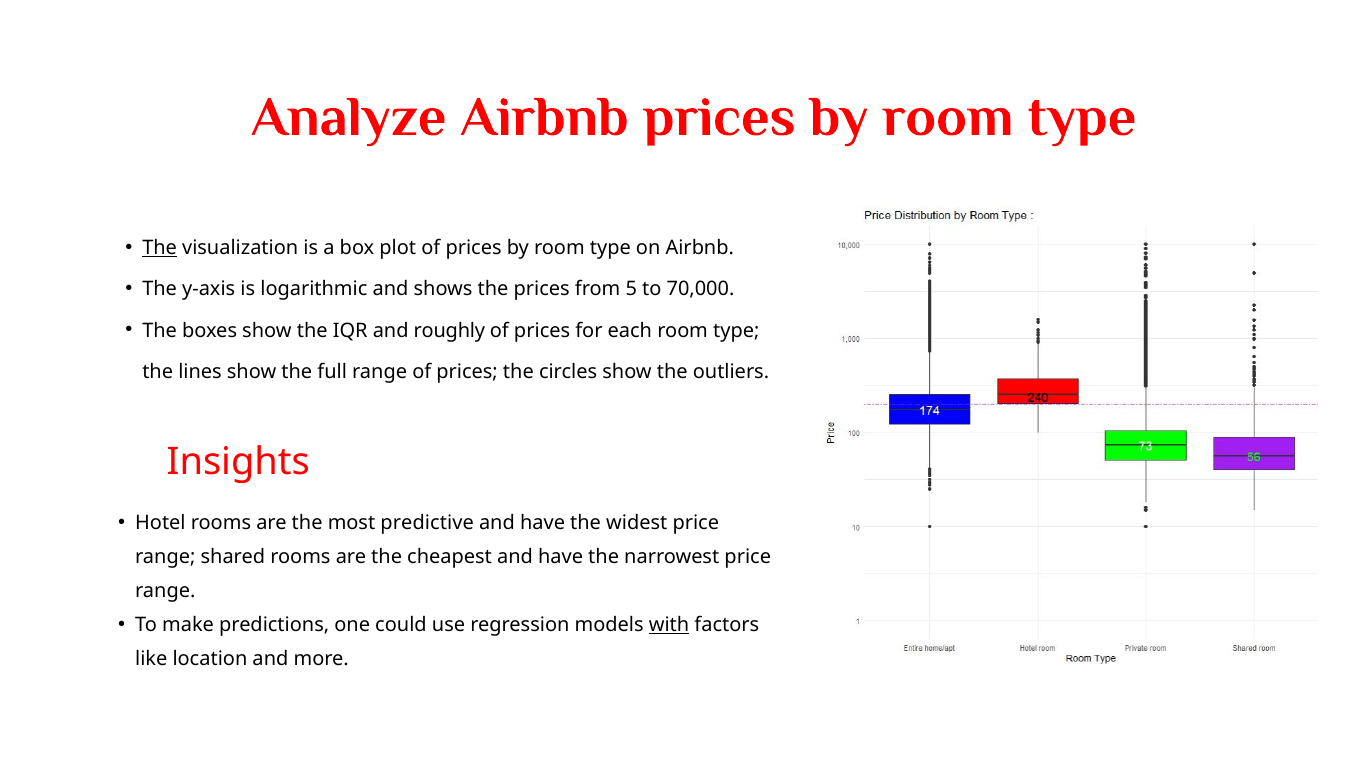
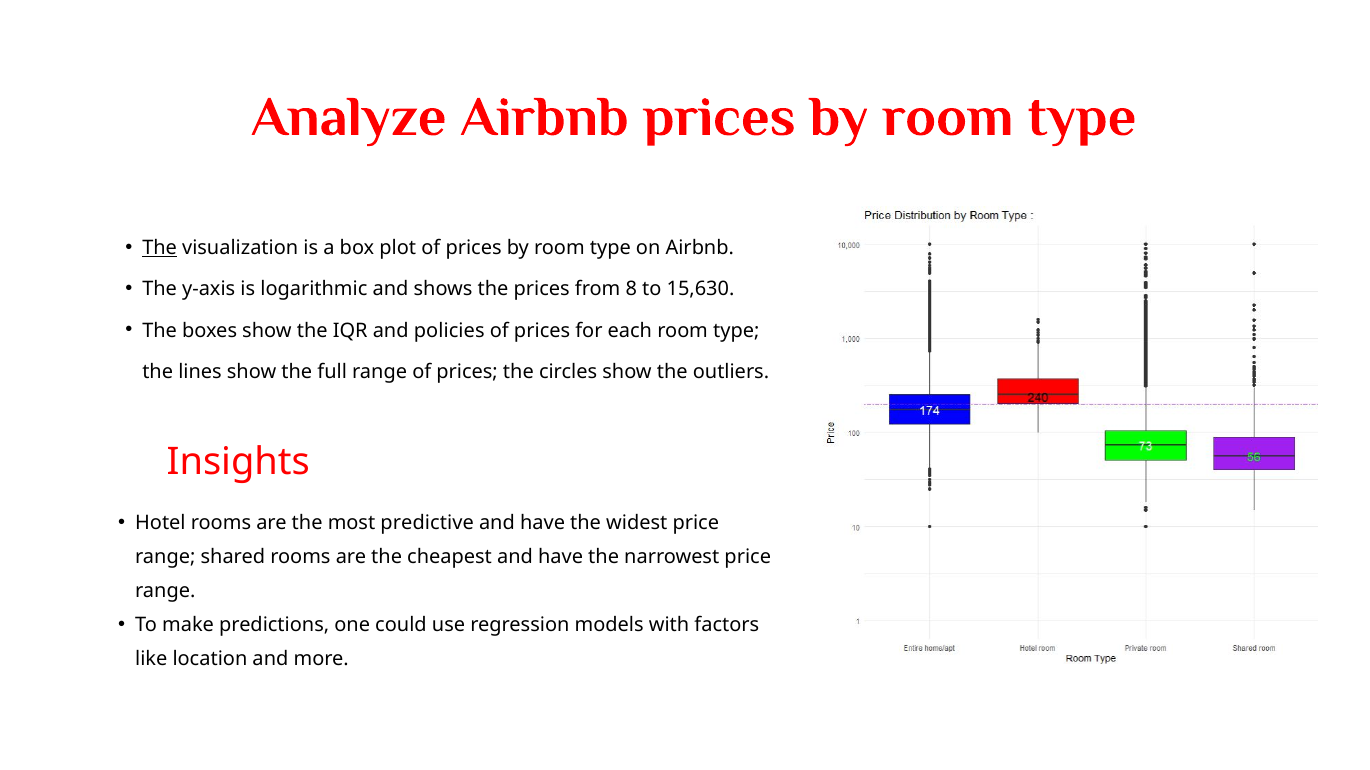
5: 5 -> 8
70,000: 70,000 -> 15,630
roughly: roughly -> policies
with underline: present -> none
